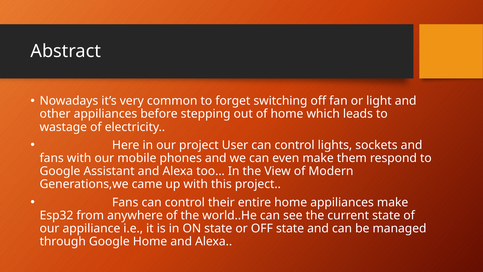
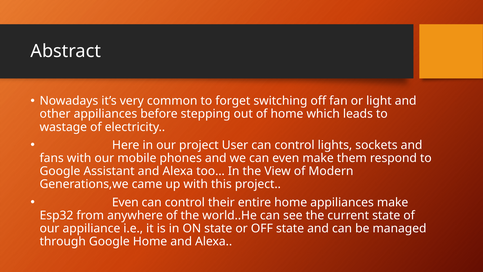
Fans at (125, 202): Fans -> Even
